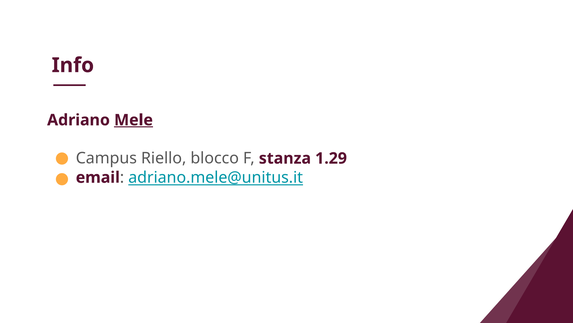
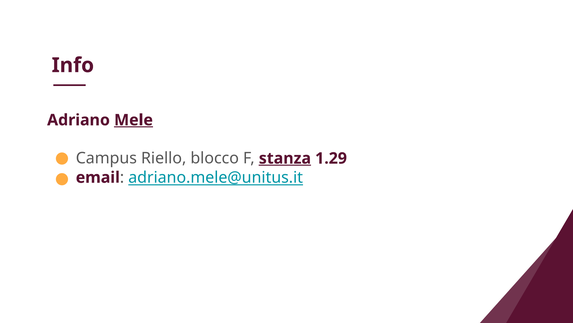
stanza underline: none -> present
